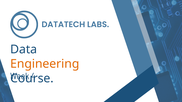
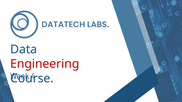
Engineering colour: orange -> red
